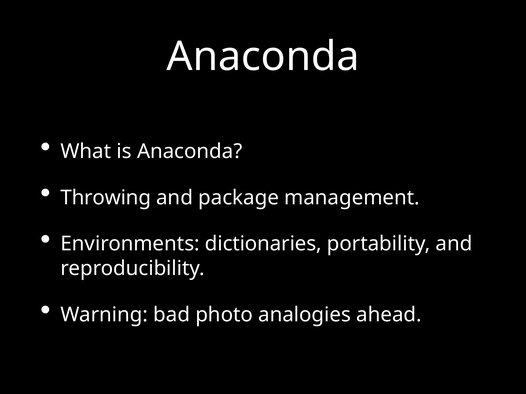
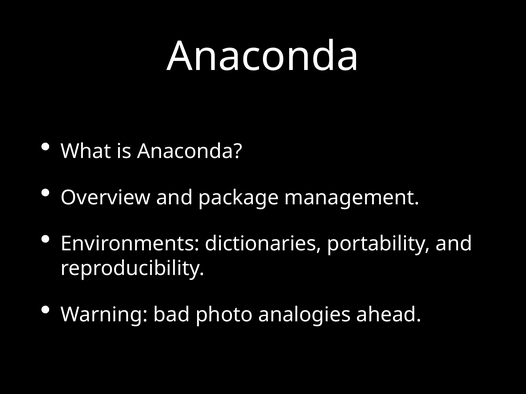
Throwing: Throwing -> Overview
